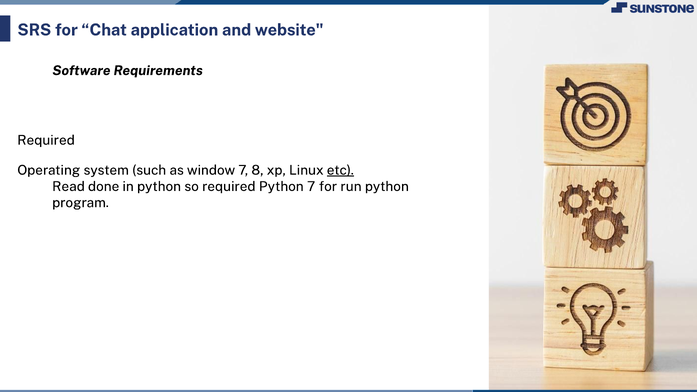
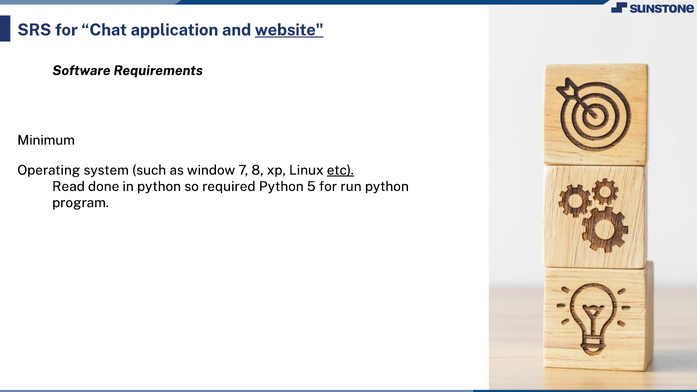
website underline: none -> present
Required at (46, 140): Required -> Minimum
Python 7: 7 -> 5
